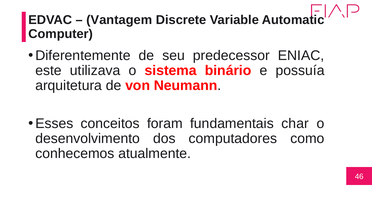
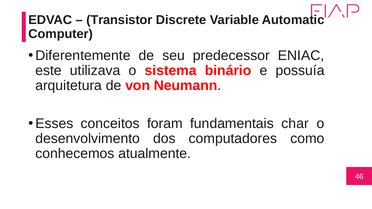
Vantagem: Vantagem -> Transistor
